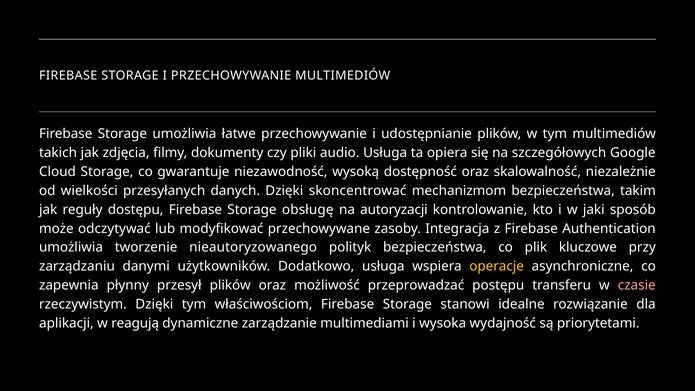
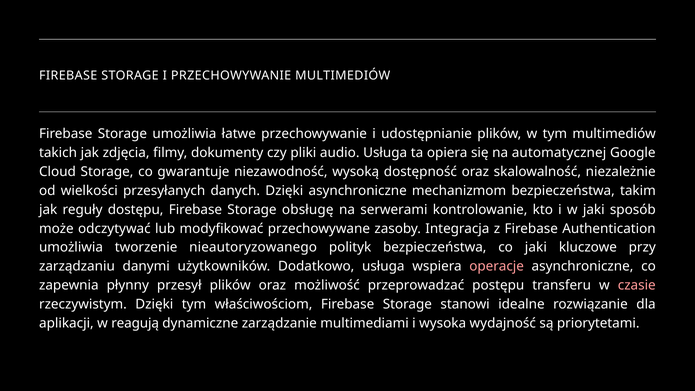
szczegółowych: szczegółowych -> automatycznej
Dzięki skoncentrować: skoncentrować -> asynchroniczne
autoryzacji: autoryzacji -> serwerami
co plik: plik -> jaki
operacje colour: yellow -> pink
